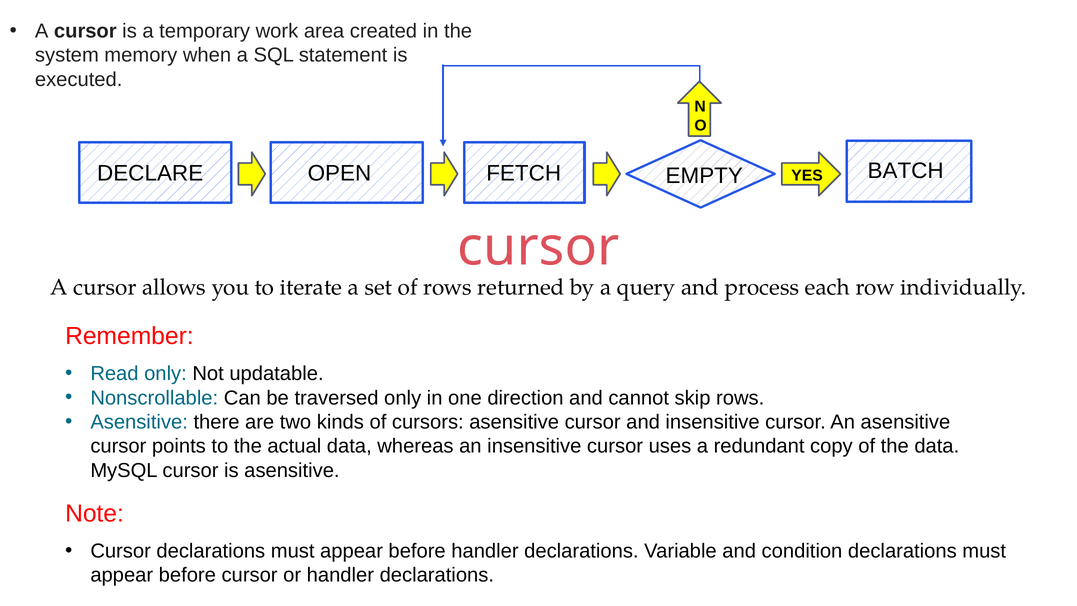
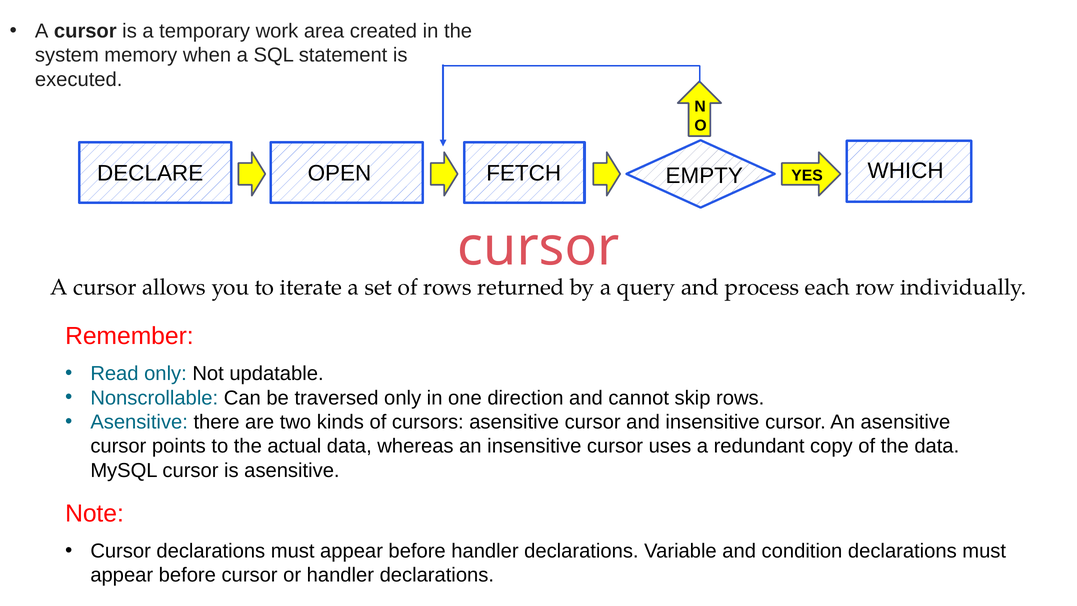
BATCH: BATCH -> WHICH
